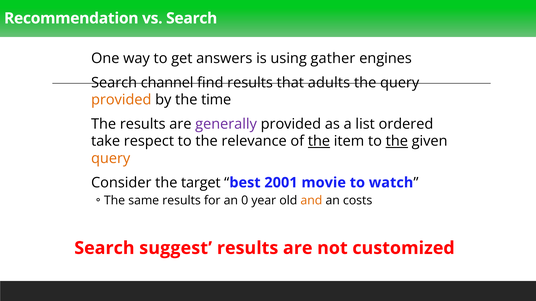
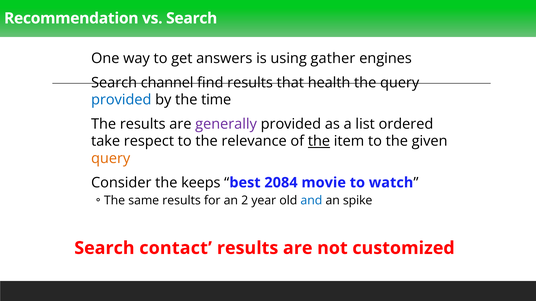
adults: adults -> health
provided at (121, 100) colour: orange -> blue
the at (397, 141) underline: present -> none
target: target -> keeps
2001: 2001 -> 2084
0: 0 -> 2
and colour: orange -> blue
costs: costs -> spike
suggest: suggest -> contact
